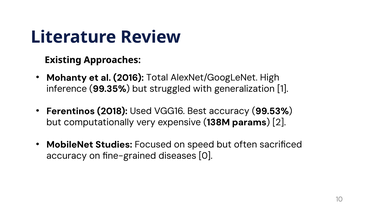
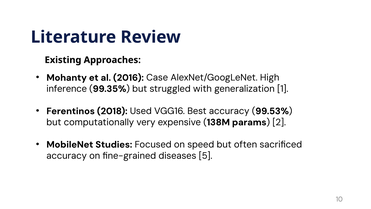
Total: Total -> Case
0: 0 -> 5
